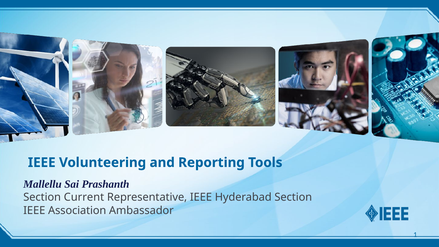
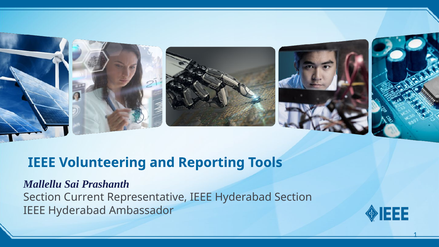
Association at (77, 210): Association -> Hyderabad
